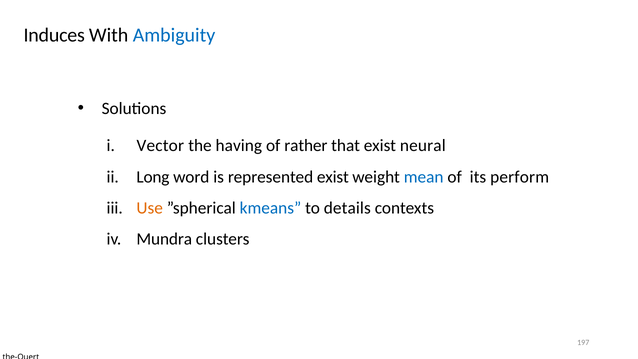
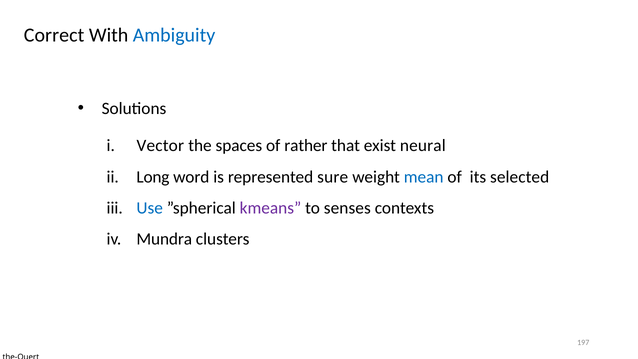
Induces: Induces -> Correct
having: having -> spaces
represented exist: exist -> sure
perform: perform -> selected
Use colour: orange -> blue
kmeans colour: blue -> purple
details: details -> senses
